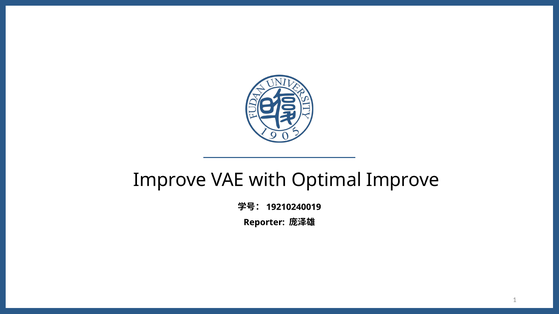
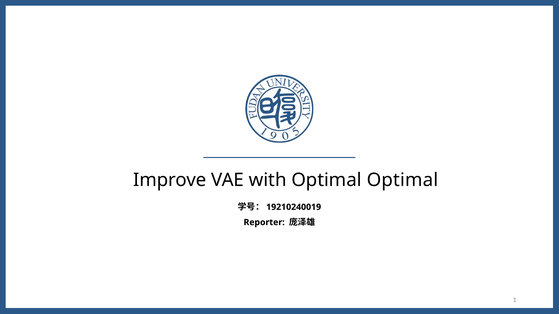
Optimal Improve: Improve -> Optimal
